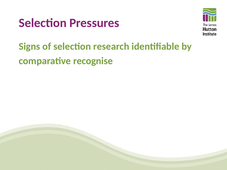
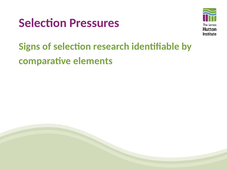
recognise: recognise -> elements
